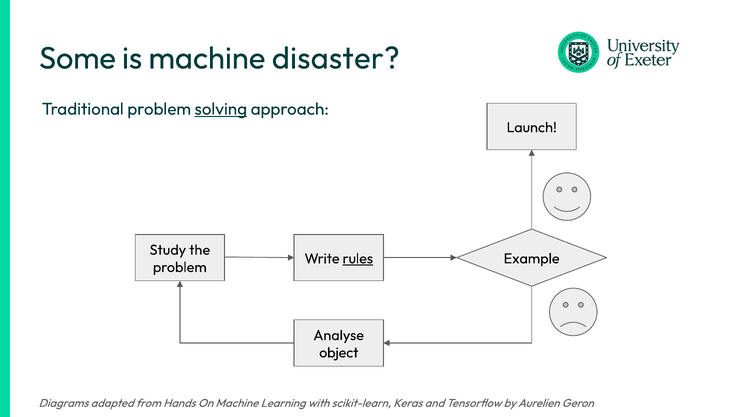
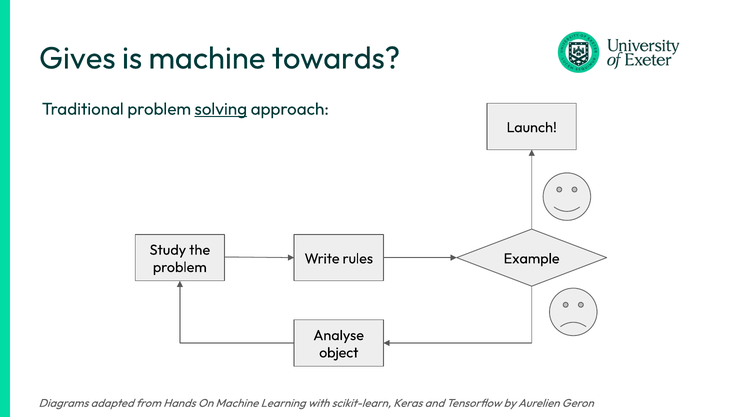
Some: Some -> Gives
disaster: disaster -> towards
rules underline: present -> none
